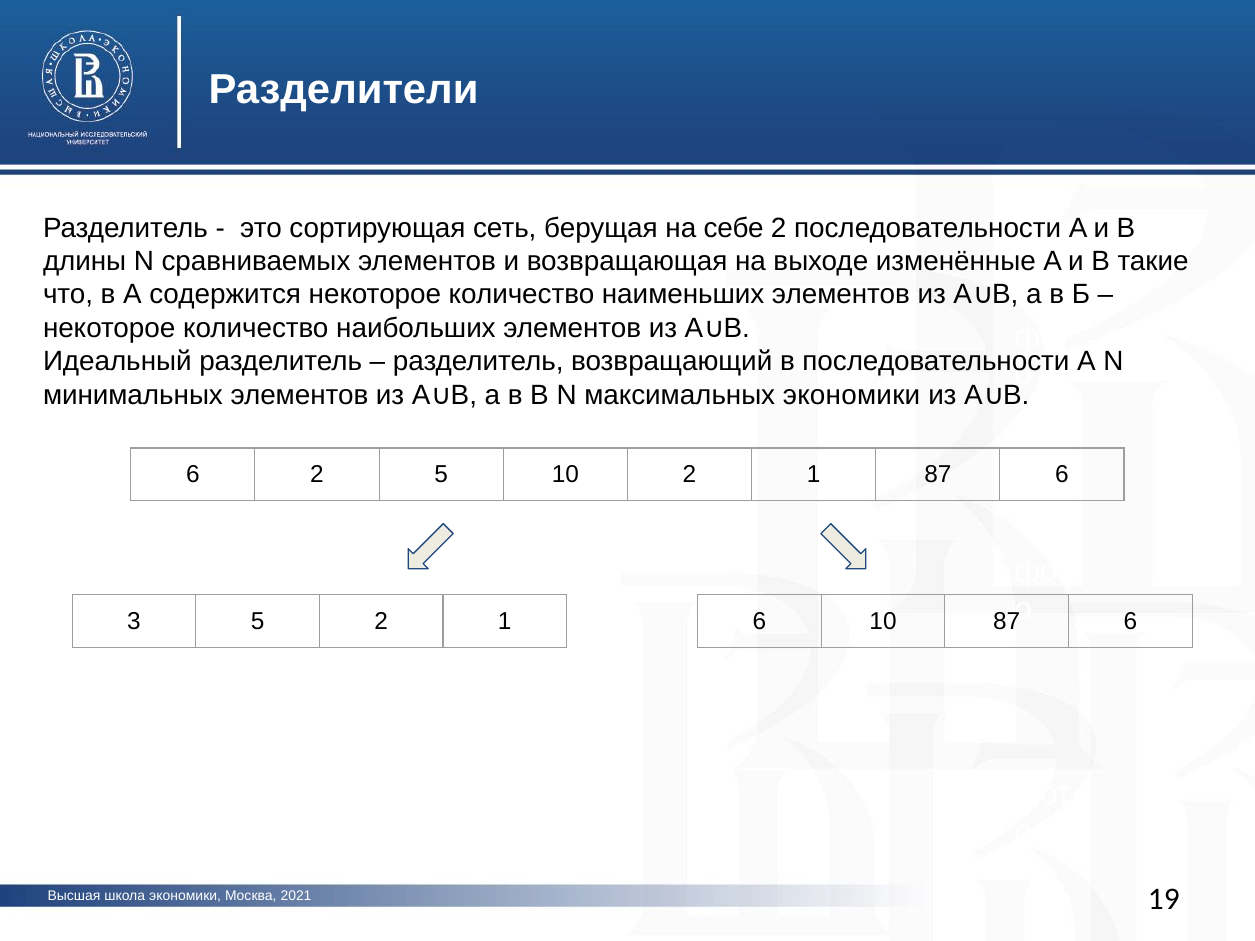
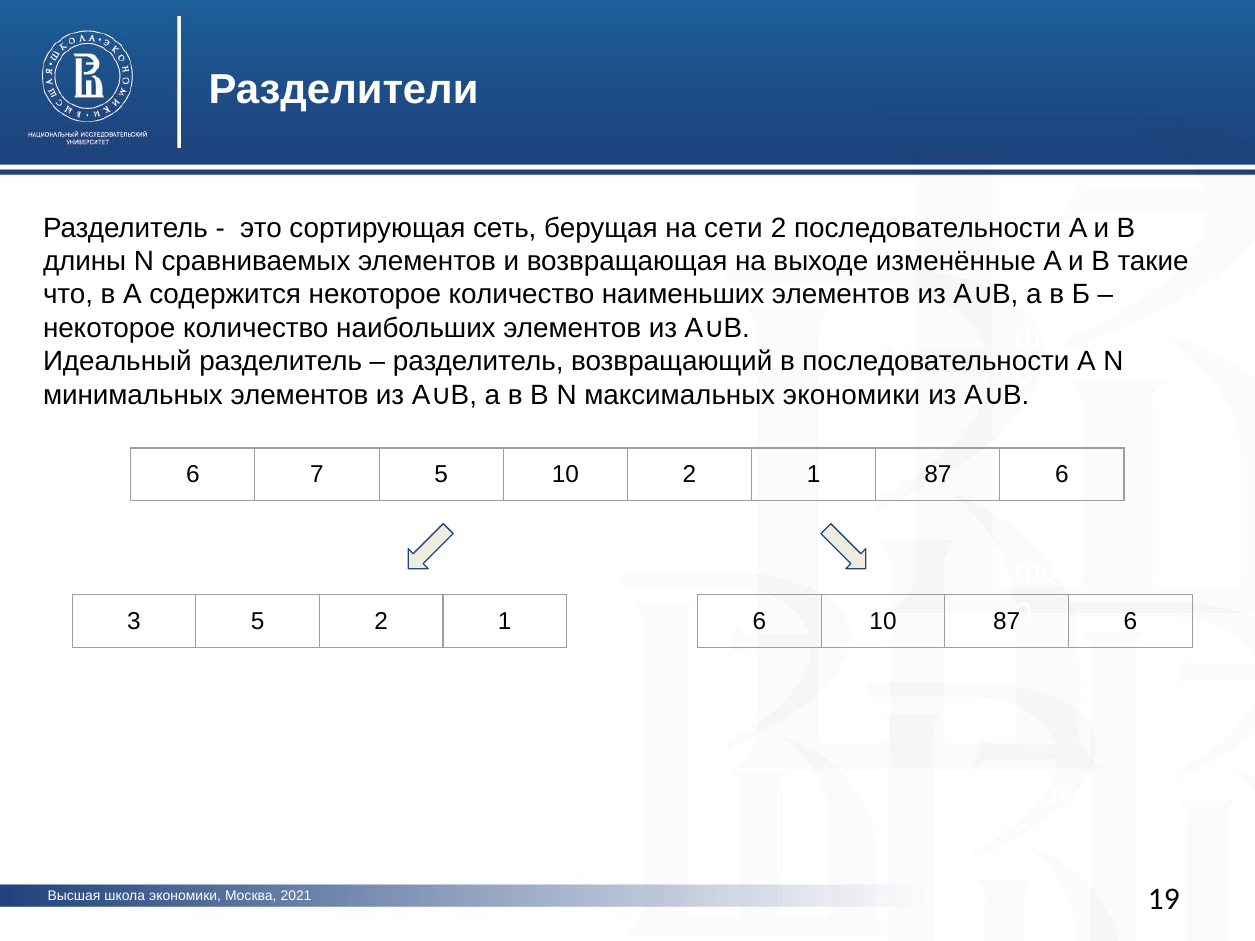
себе: себе -> сети
6 2: 2 -> 7
